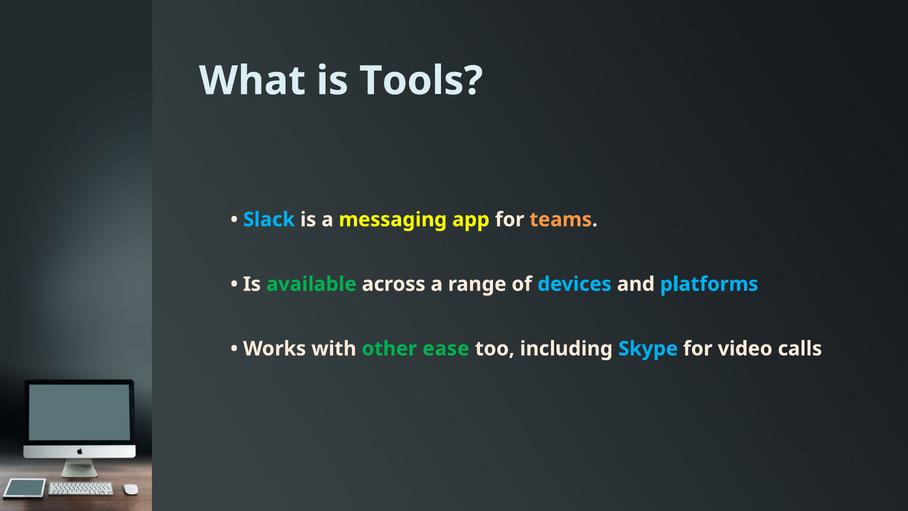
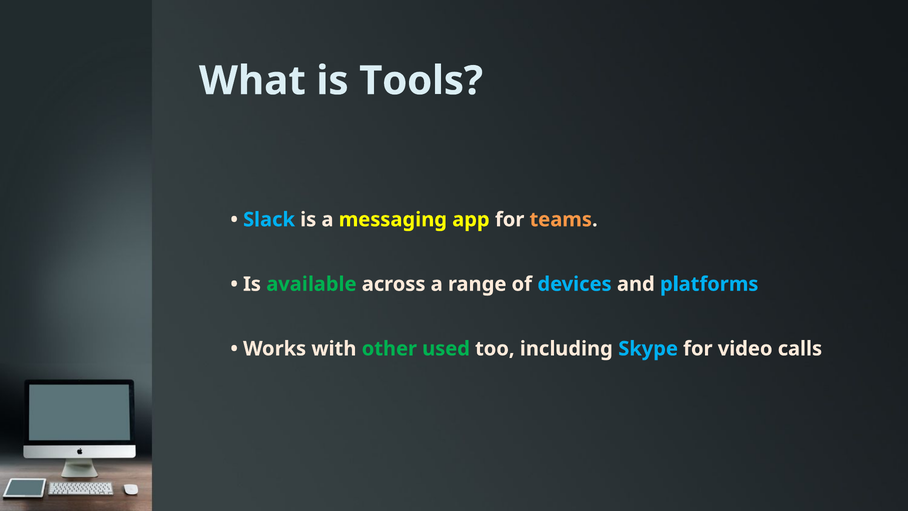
ease: ease -> used
